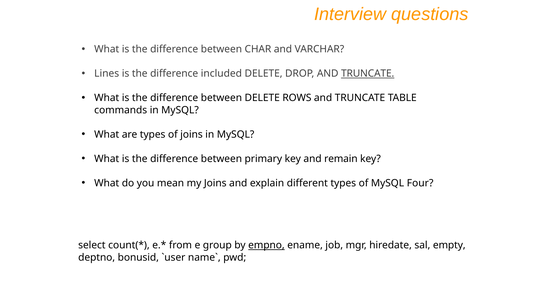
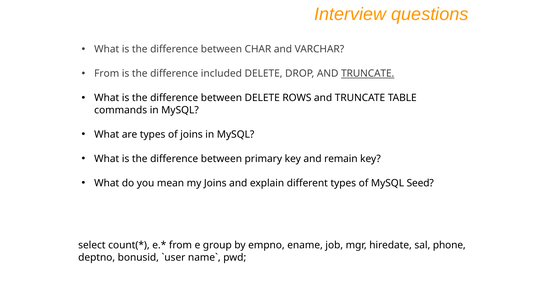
Lines at (107, 74): Lines -> From
Four: Four -> Seed
empno underline: present -> none
empty: empty -> phone
